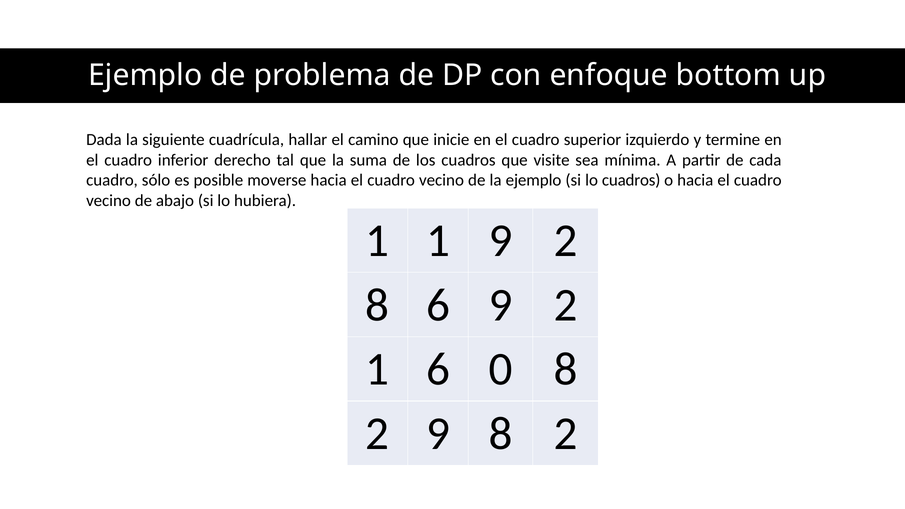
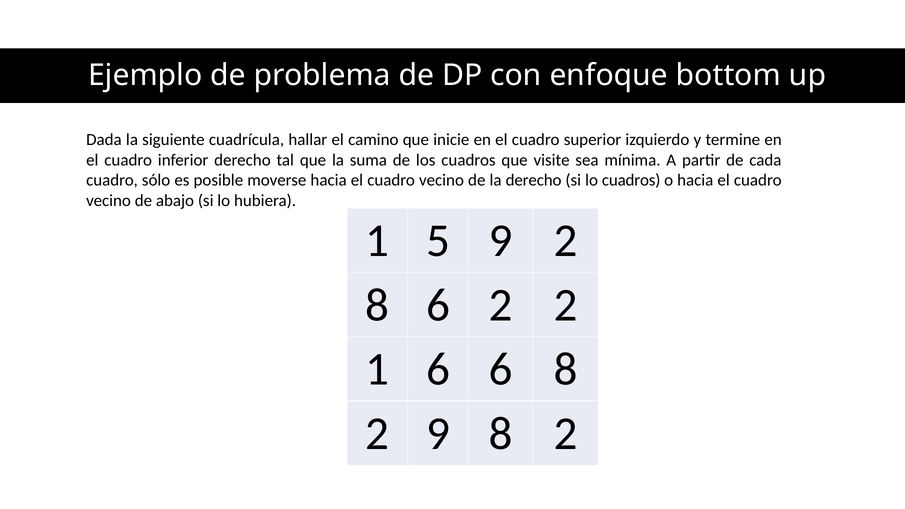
la ejemplo: ejemplo -> derecho
1 1: 1 -> 5
6 9: 9 -> 2
6 0: 0 -> 6
